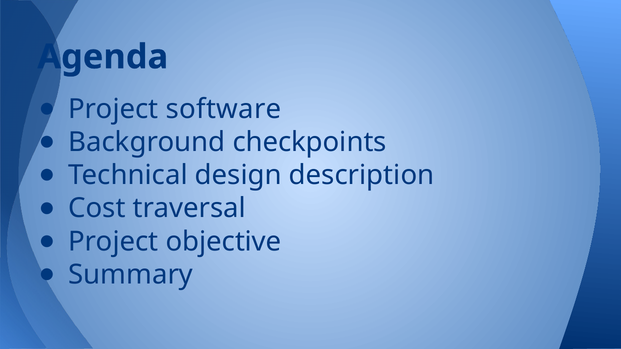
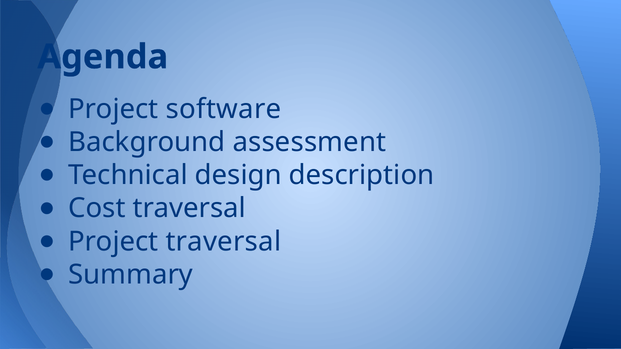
checkpoints: checkpoints -> assessment
Project objective: objective -> traversal
